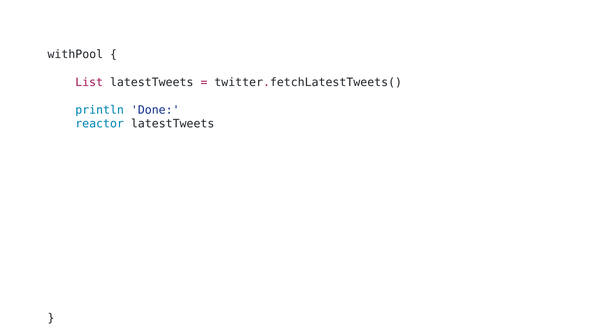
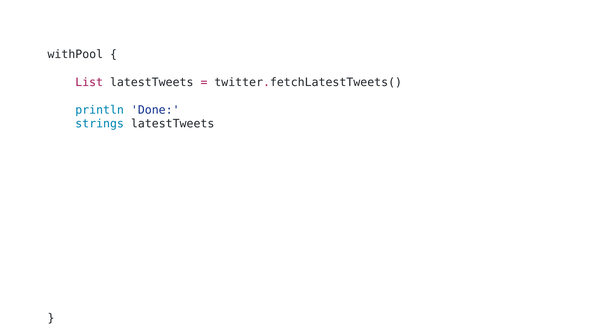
reactor: reactor -> strings
